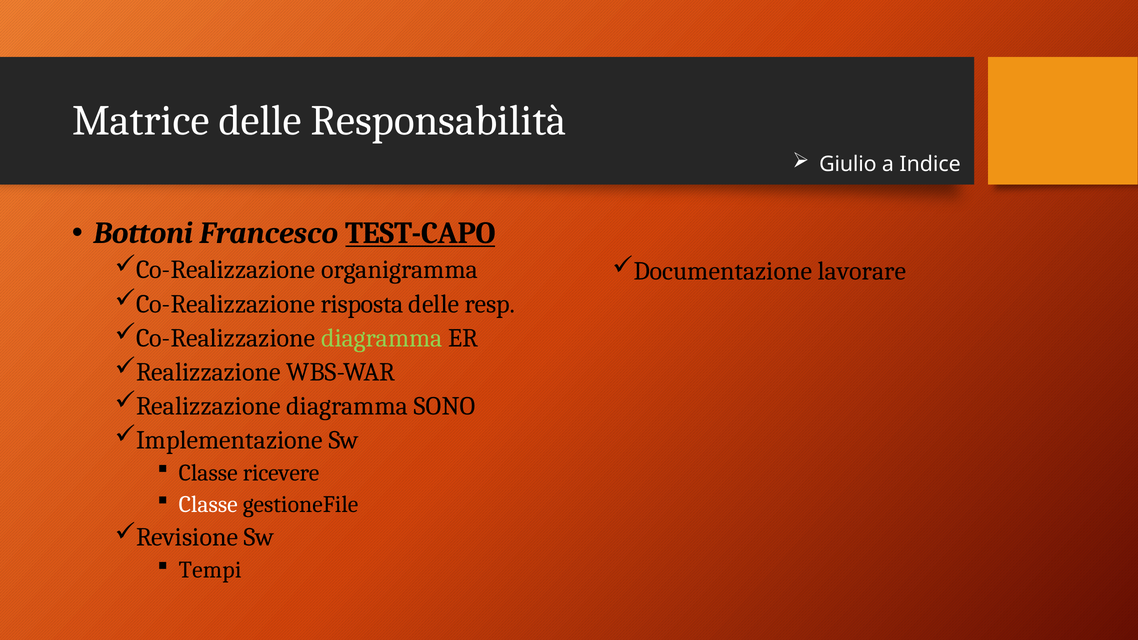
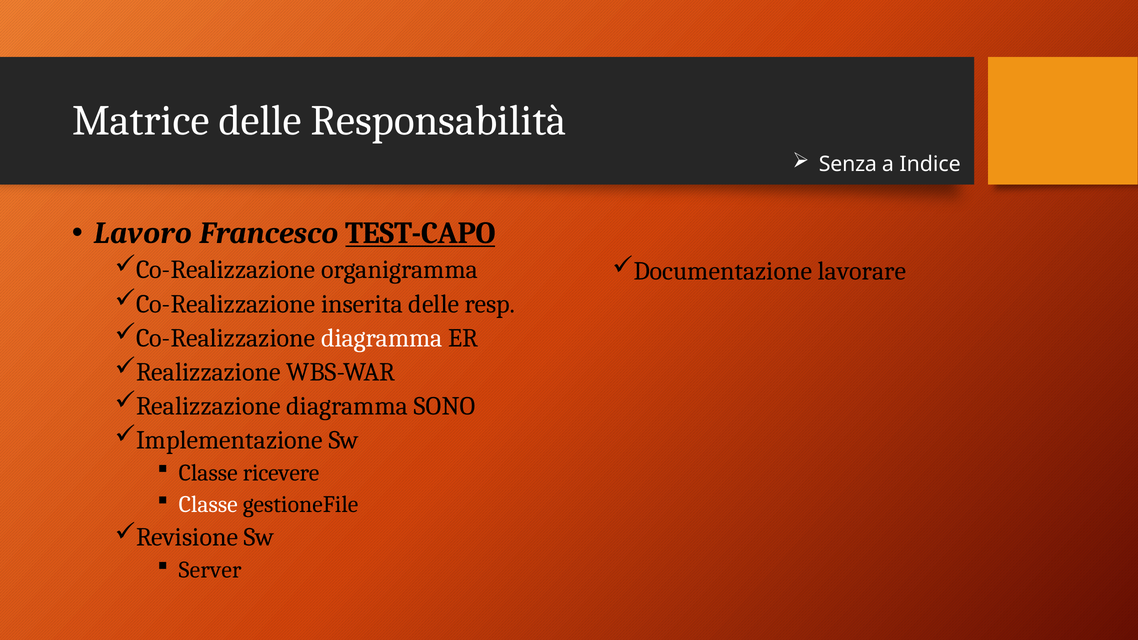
Giulio: Giulio -> Senza
Bottoni: Bottoni -> Lavoro
risposta: risposta -> inserita
diagramma at (382, 338) colour: light green -> white
Tempi: Tempi -> Server
